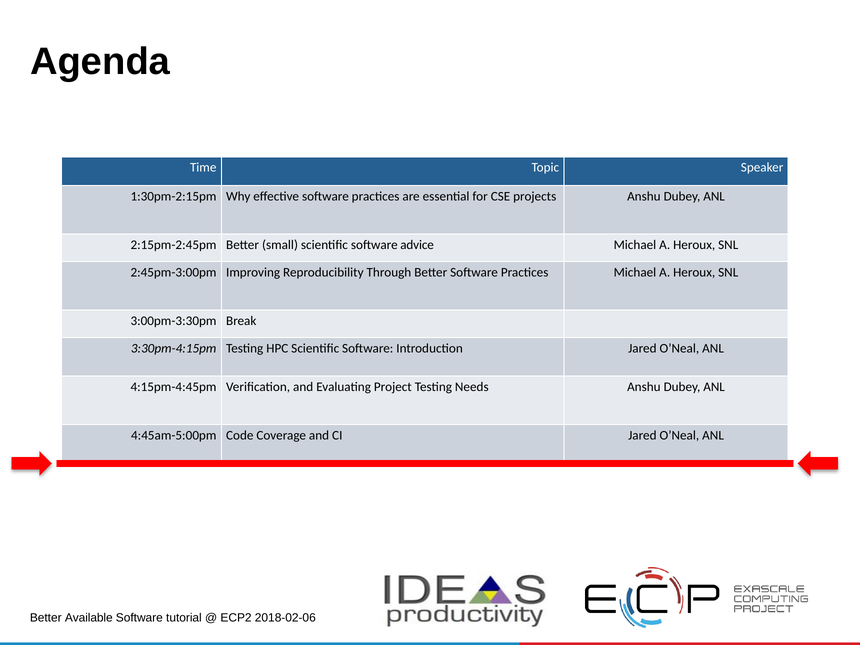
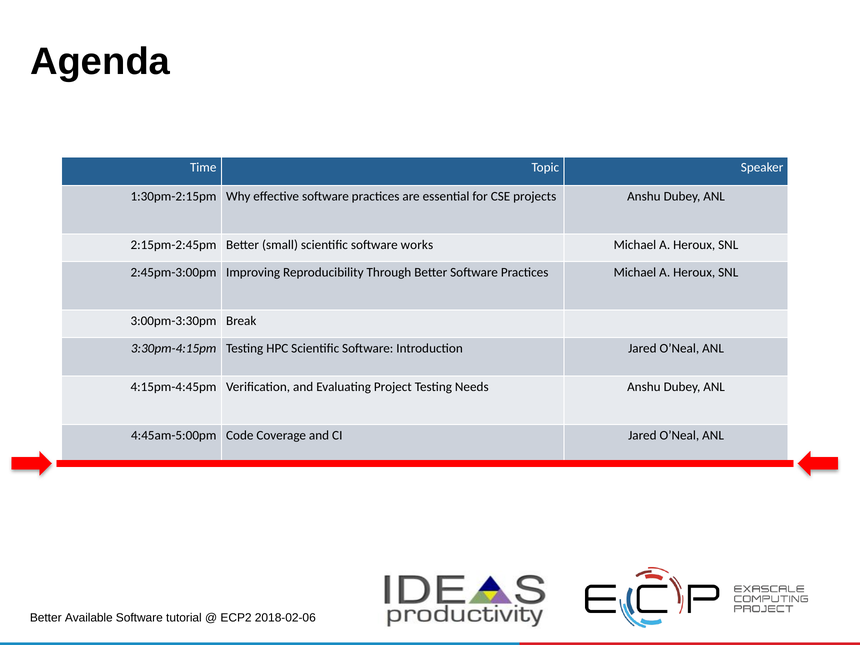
advice: advice -> works
